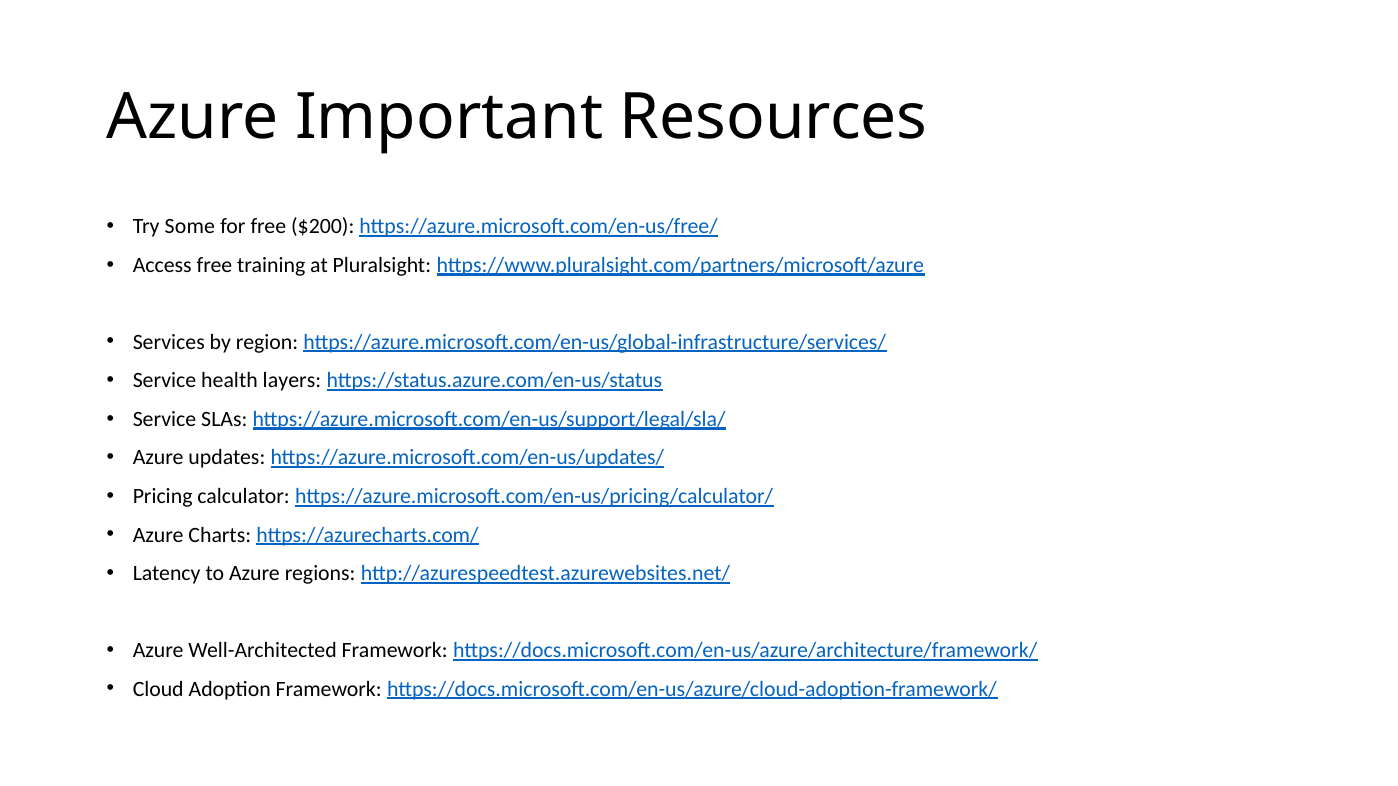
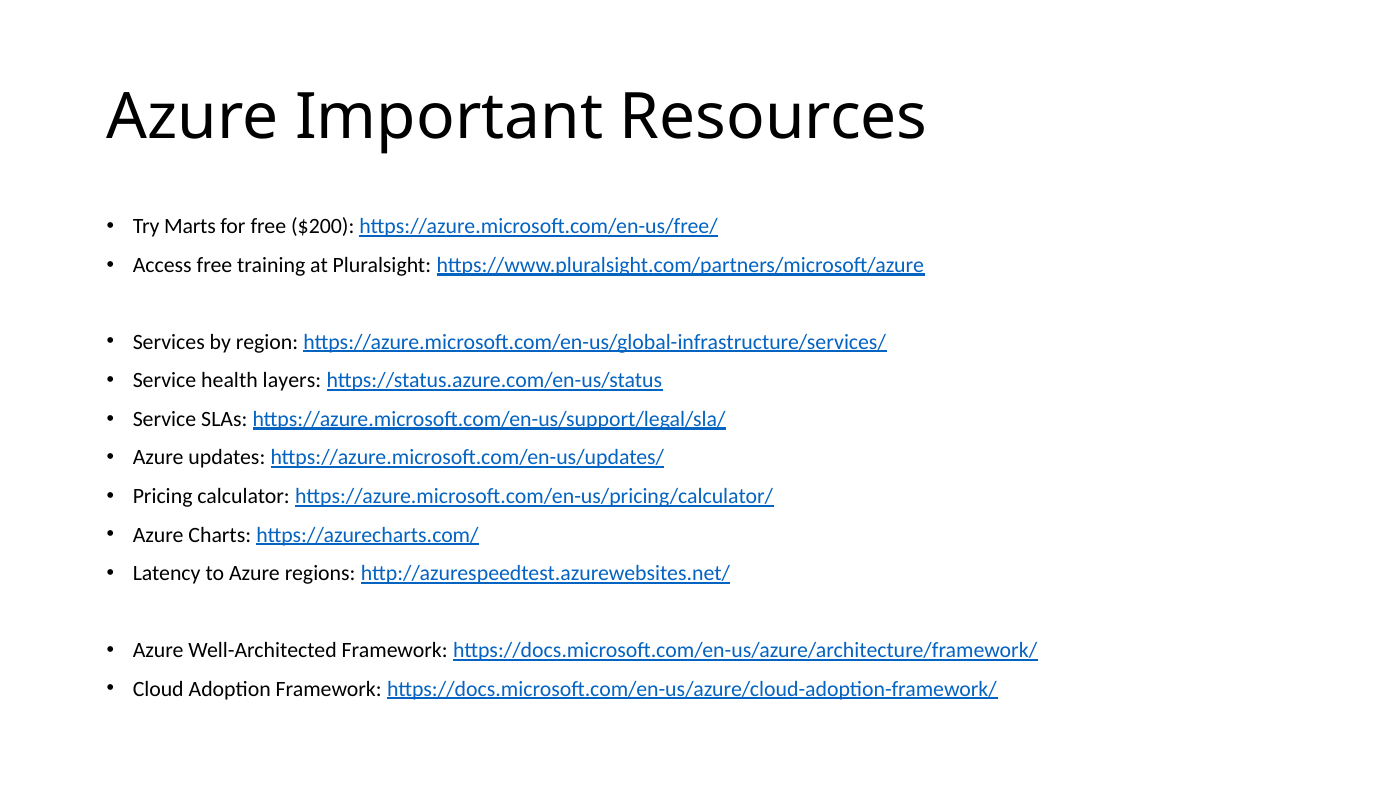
Some: Some -> Marts
